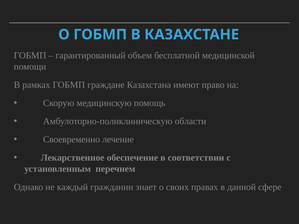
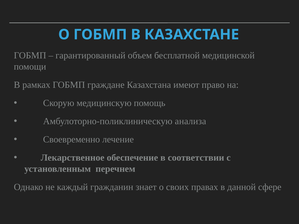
области: области -> анализа
